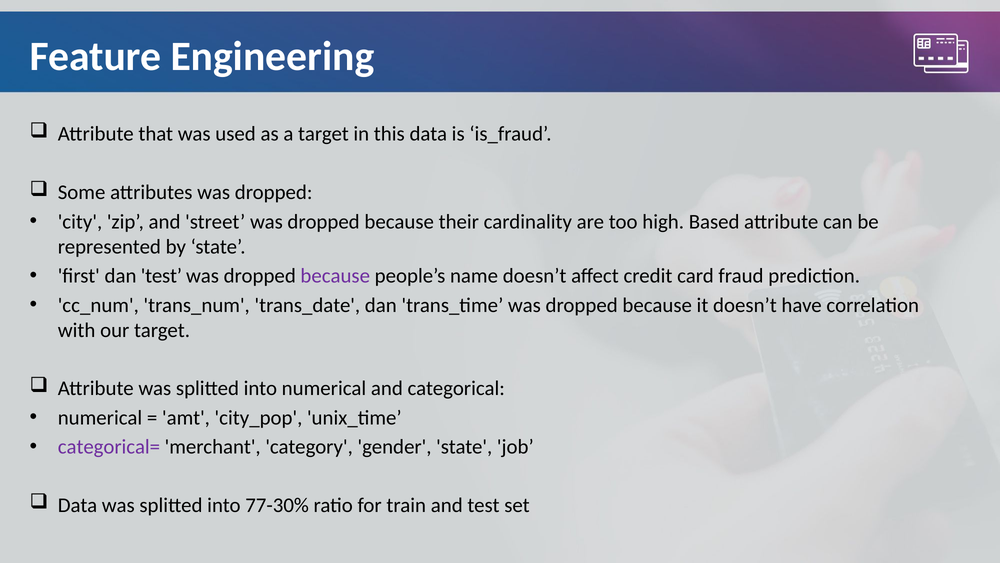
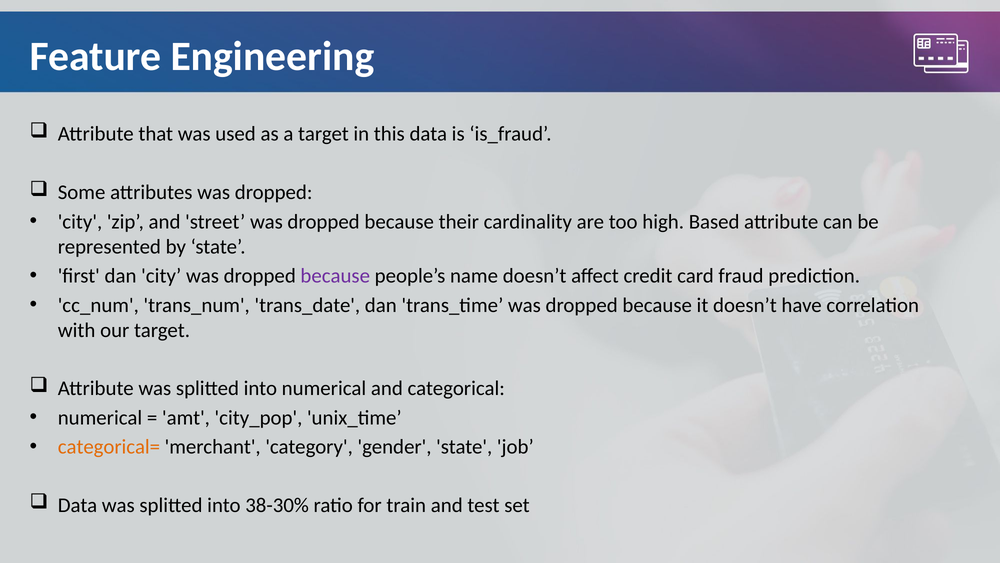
dan test: test -> city
categorical= colour: purple -> orange
77-30%: 77-30% -> 38-30%
